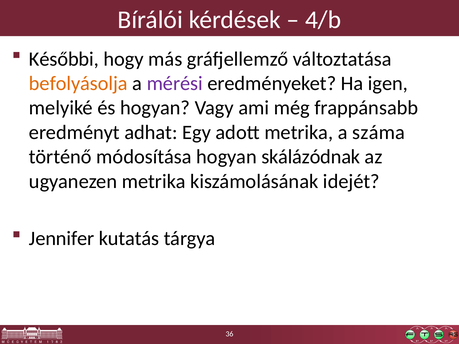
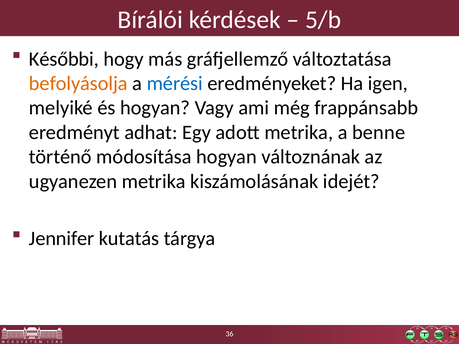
4/b: 4/b -> 5/b
mérési colour: purple -> blue
száma: száma -> benne
skálázódnak: skálázódnak -> változnának
